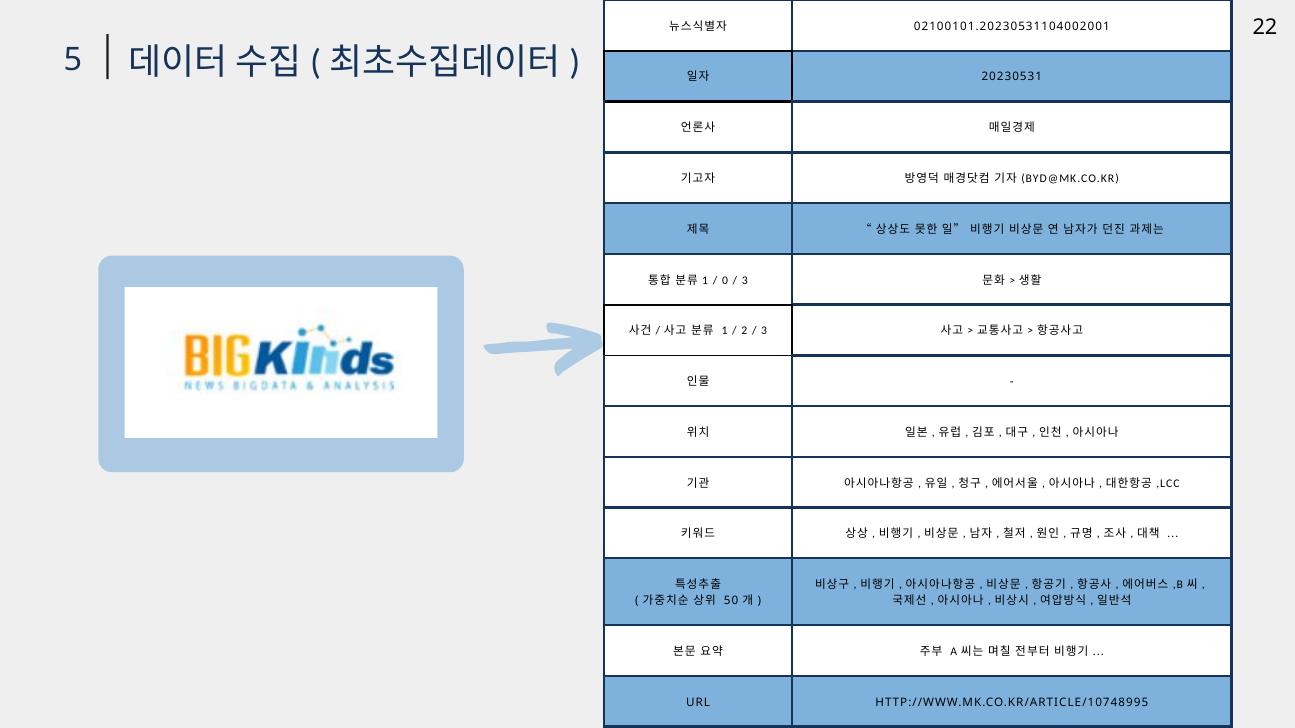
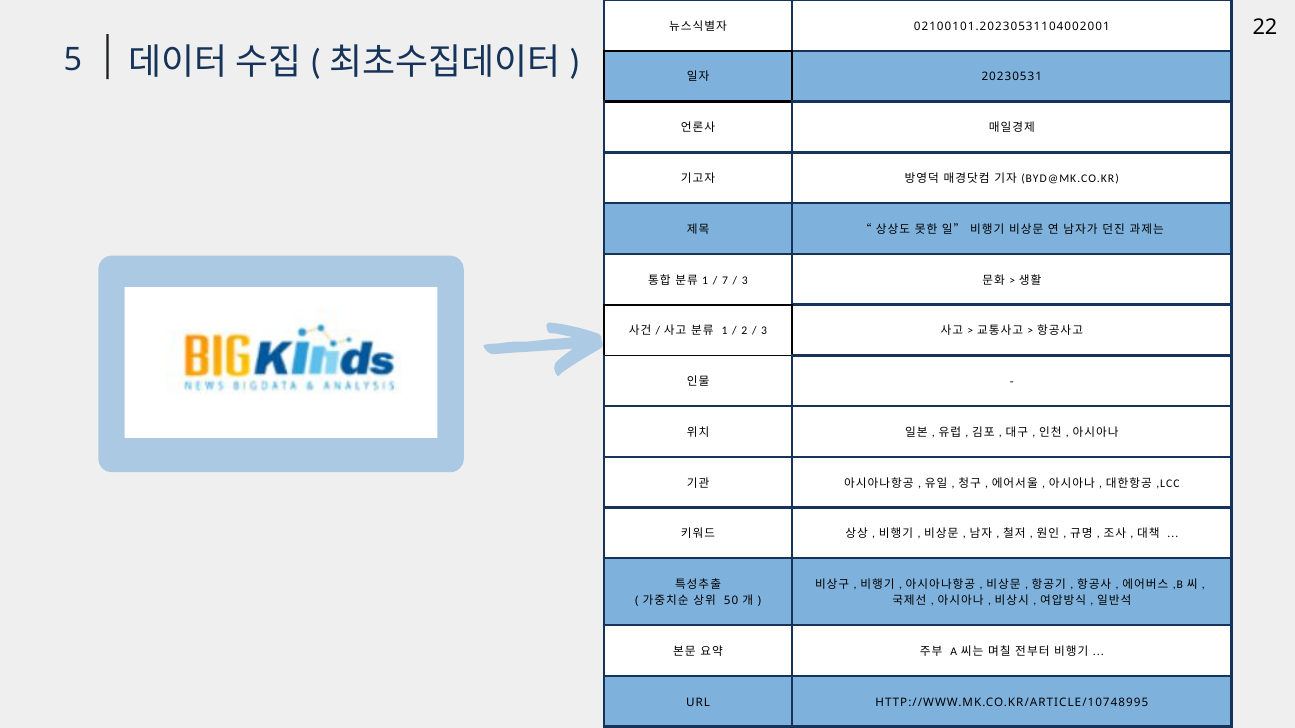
0: 0 -> 7
